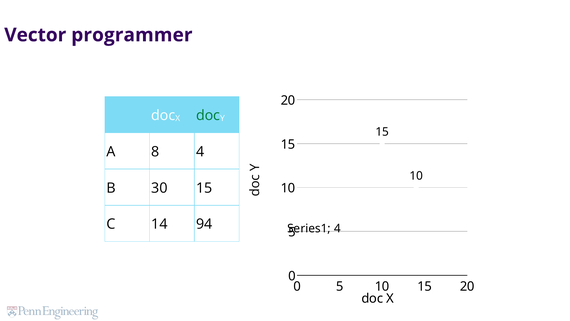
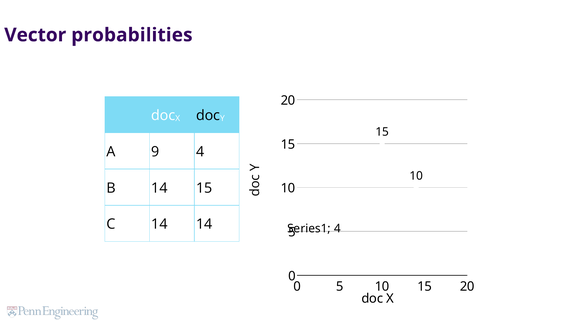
programmer: programmer -> probabilities
doc at (208, 115) colour: green -> black
8: 8 -> 9
B 30: 30 -> 14
14 94: 94 -> 14
